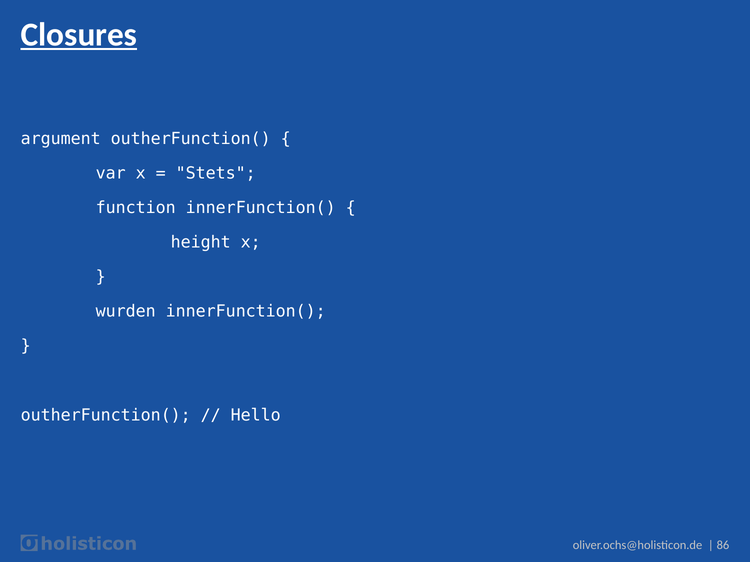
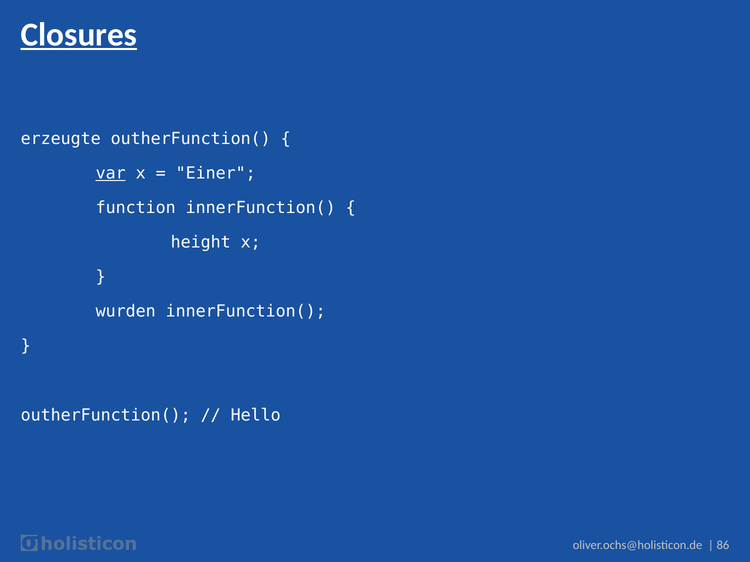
argument: argument -> erzeugte
var underline: none -> present
Stets: Stets -> Einer
